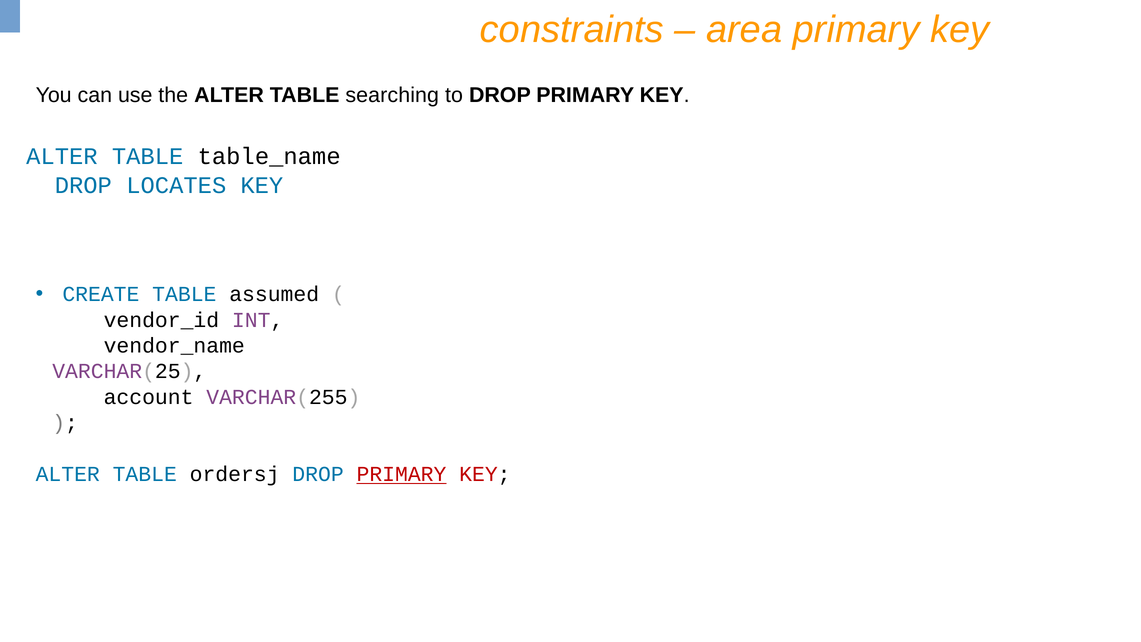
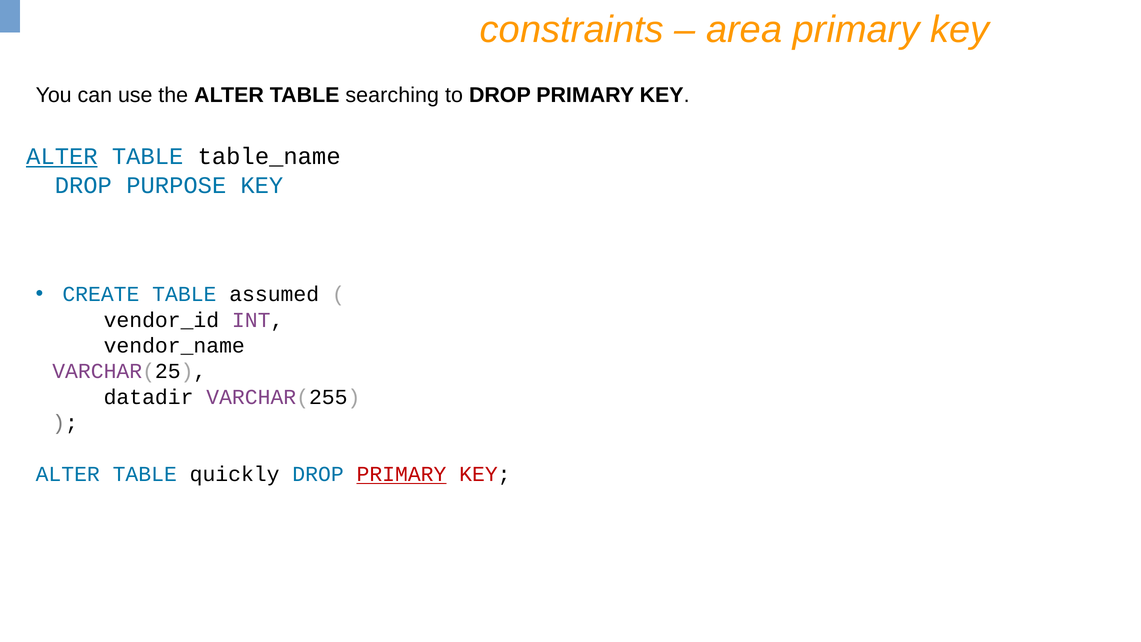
ALTER at (62, 157) underline: none -> present
LOCATES: LOCATES -> PURPOSE
account: account -> datadir
ordersj: ordersj -> quickly
